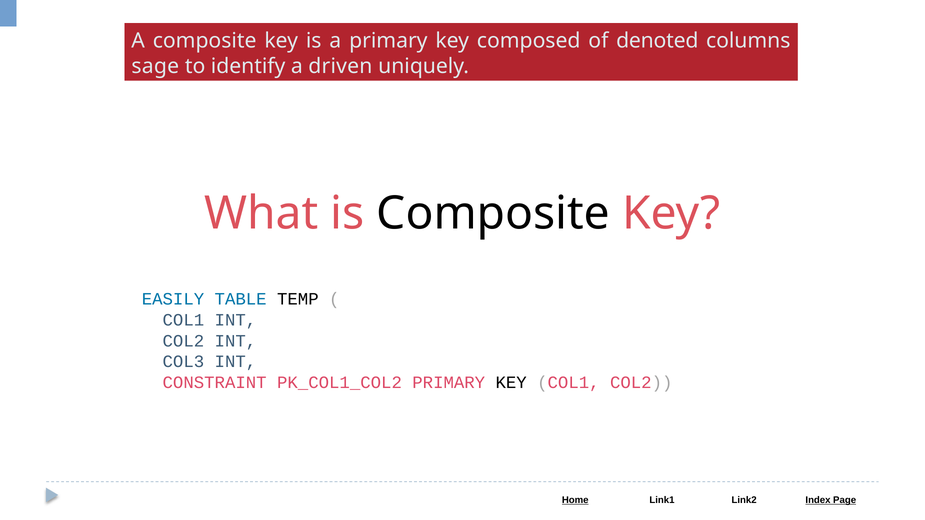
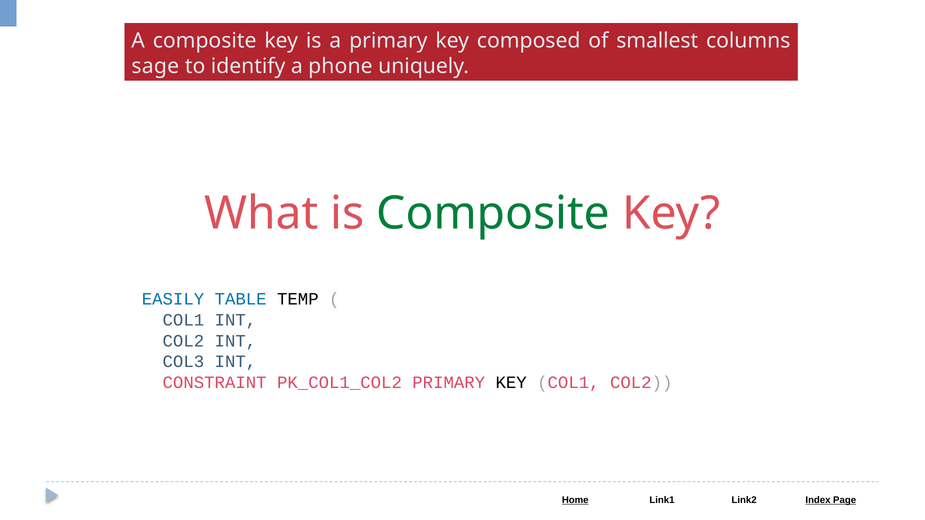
denoted: denoted -> smallest
driven: driven -> phone
Composite at (493, 214) colour: black -> green
